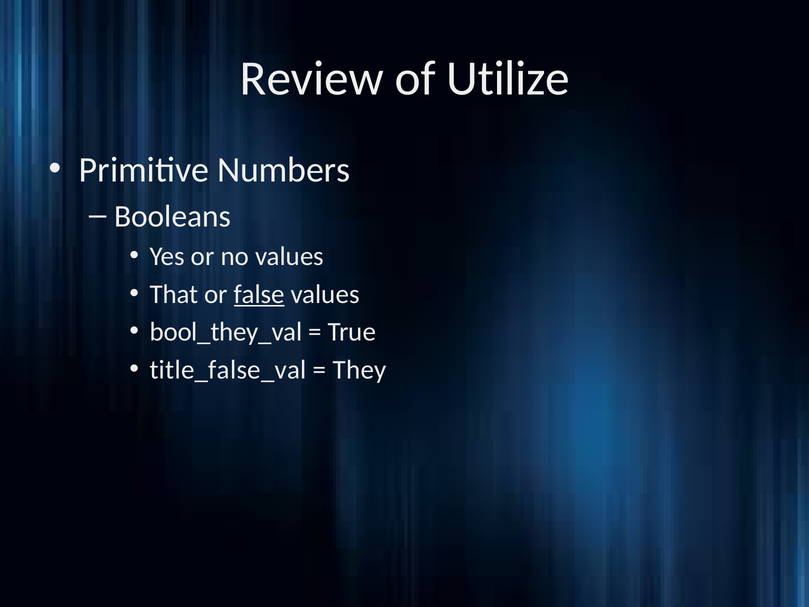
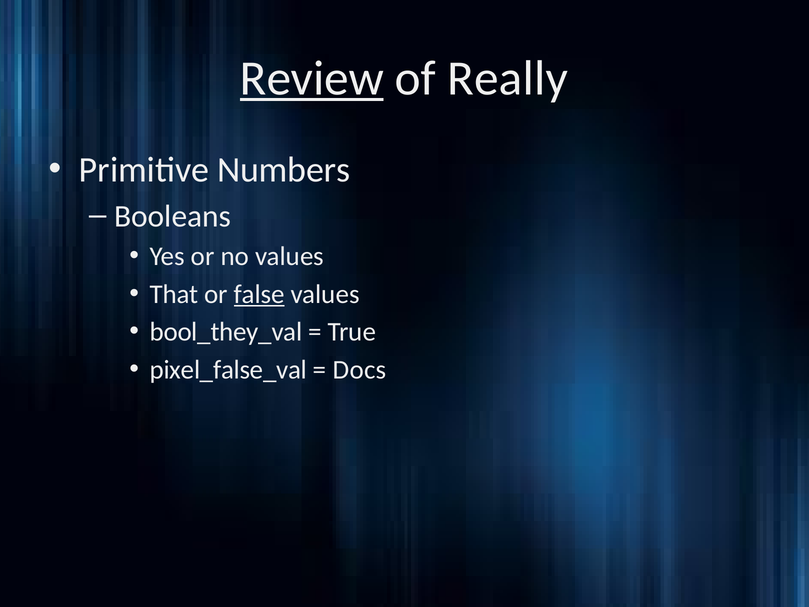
Review underline: none -> present
Utilize: Utilize -> Really
title_false_val: title_false_val -> pixel_false_val
They: They -> Docs
